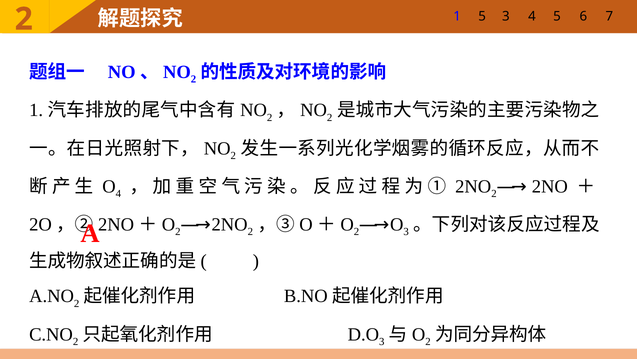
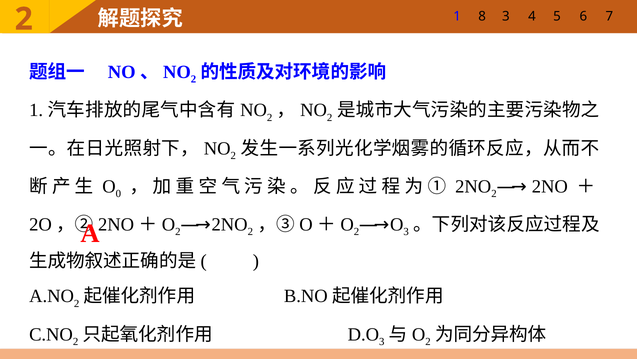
1 5: 5 -> 8
4 at (118, 193): 4 -> 0
